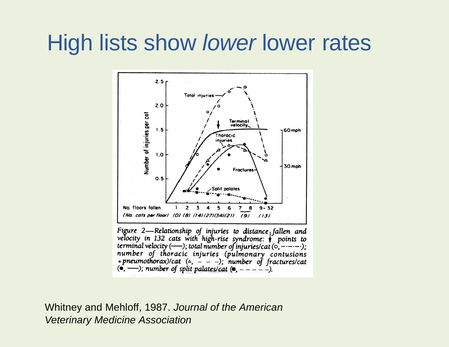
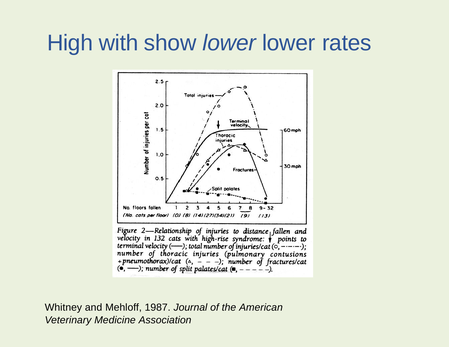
lists: lists -> with
